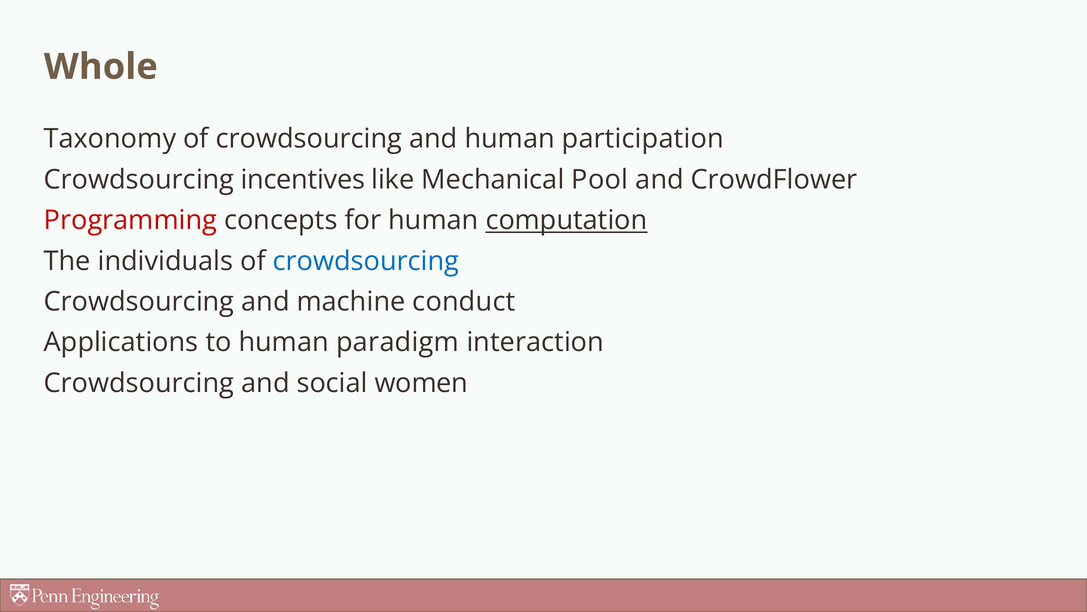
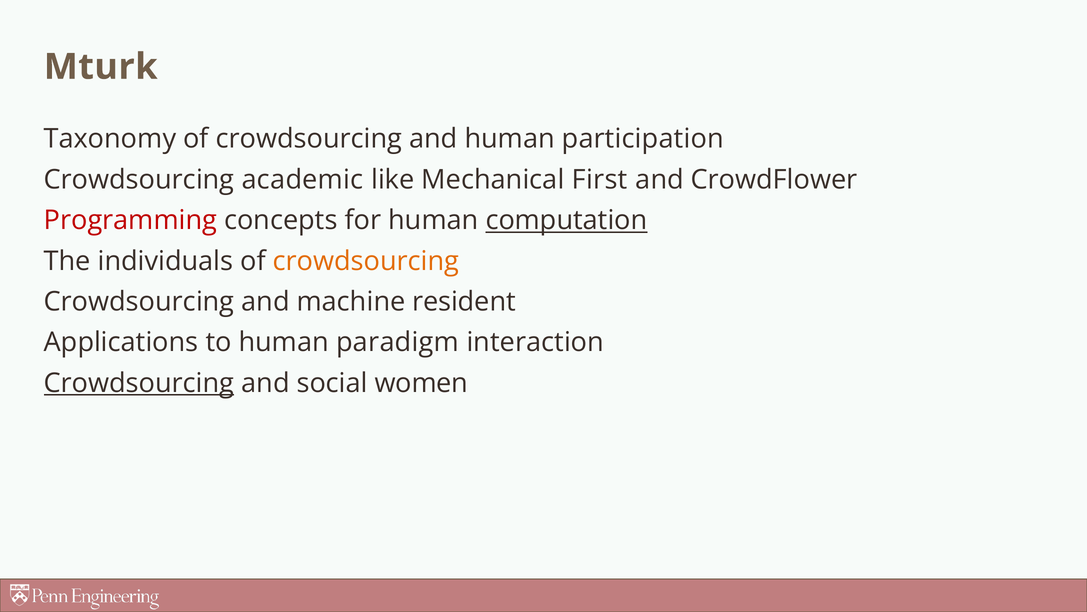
Whole: Whole -> Mturk
incentives: incentives -> academic
Pool: Pool -> First
crowdsourcing at (366, 261) colour: blue -> orange
conduct: conduct -> resident
Crowdsourcing at (139, 383) underline: none -> present
